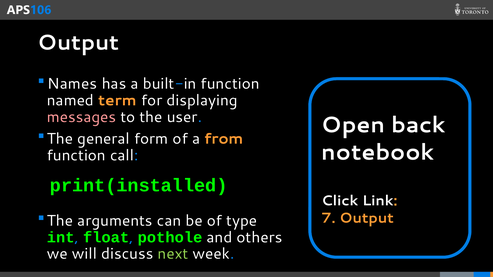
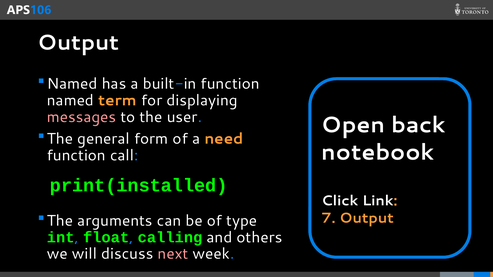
Names at (72, 84): Names -> Named
from: from -> need
pothole: pothole -> calling
next colour: light green -> pink
